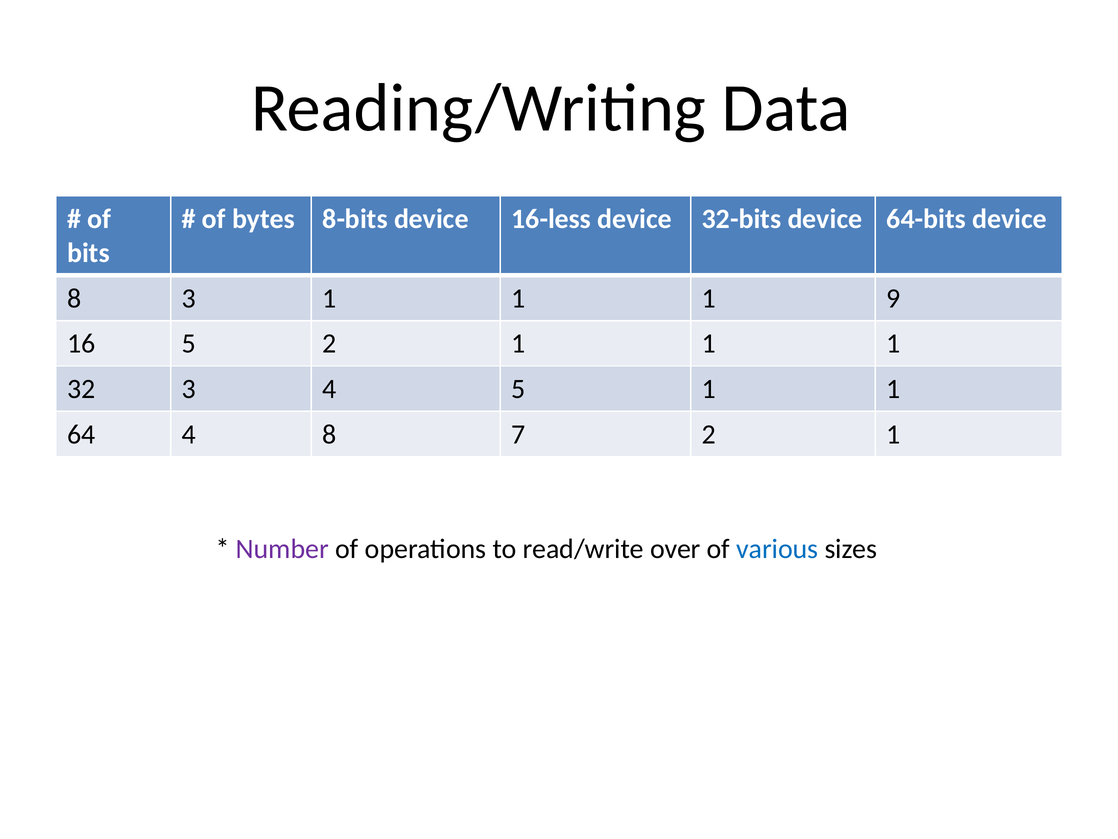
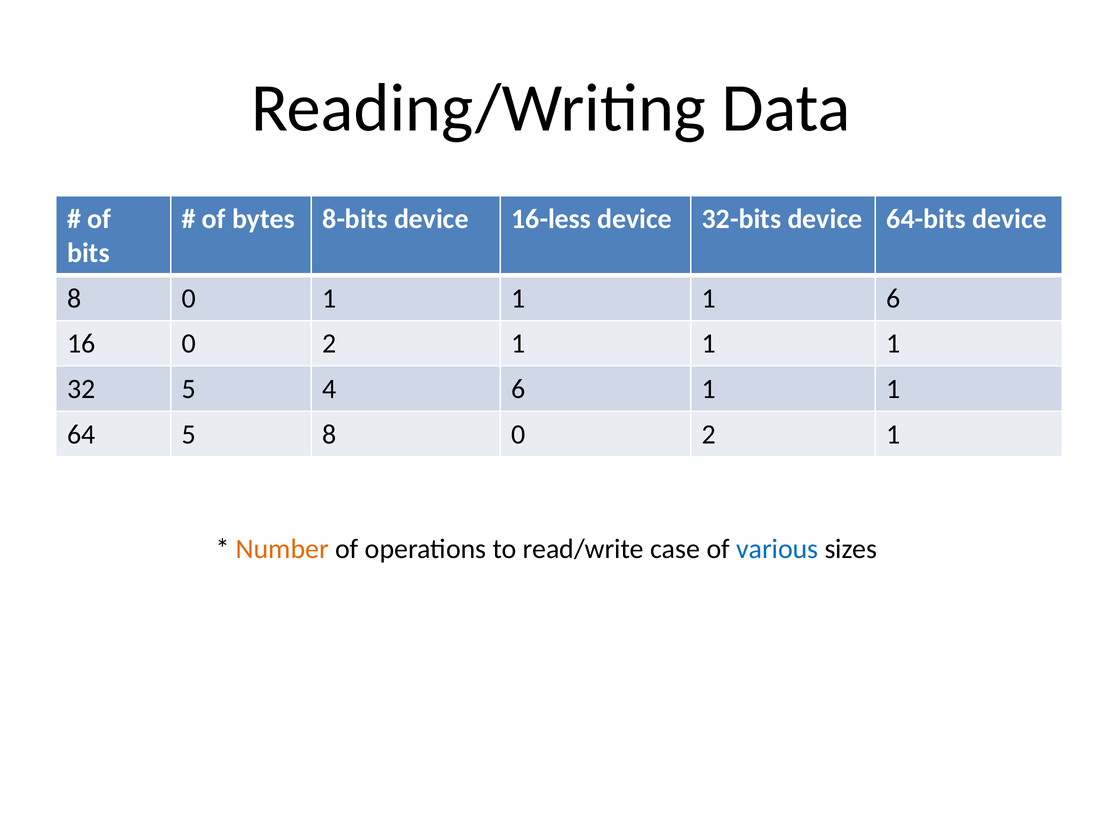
3 at (189, 298): 3 -> 0
1 9: 9 -> 6
16 5: 5 -> 0
32 3: 3 -> 5
4 5: 5 -> 6
64 4: 4 -> 5
7 at (518, 434): 7 -> 0
Number colour: purple -> orange
over: over -> case
